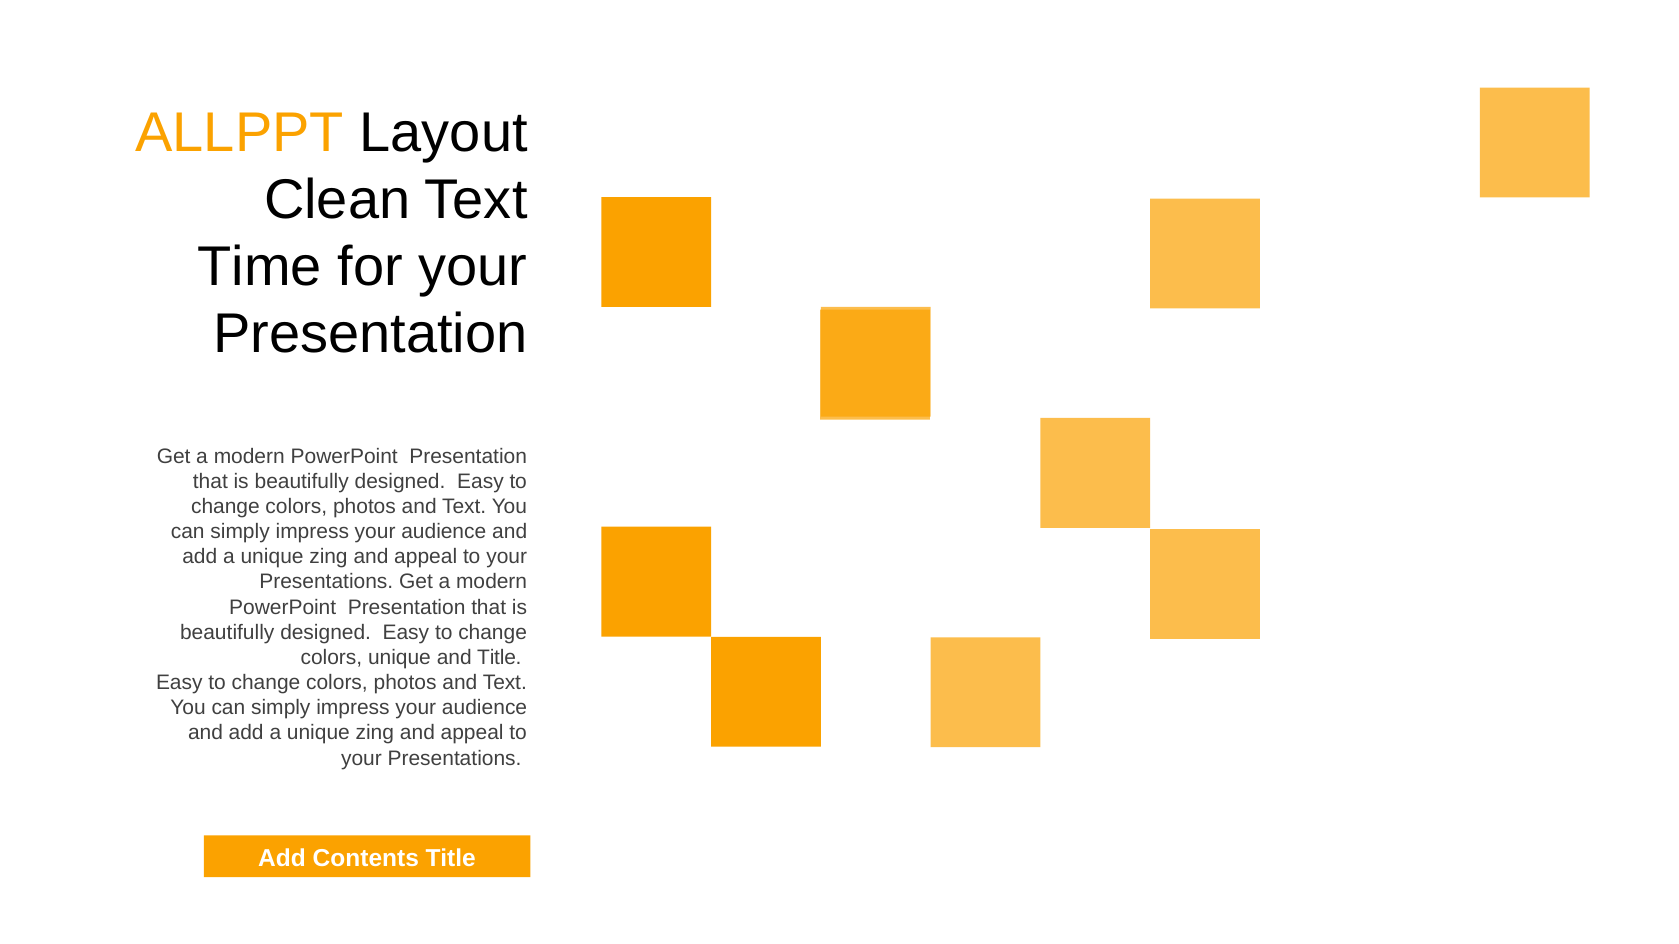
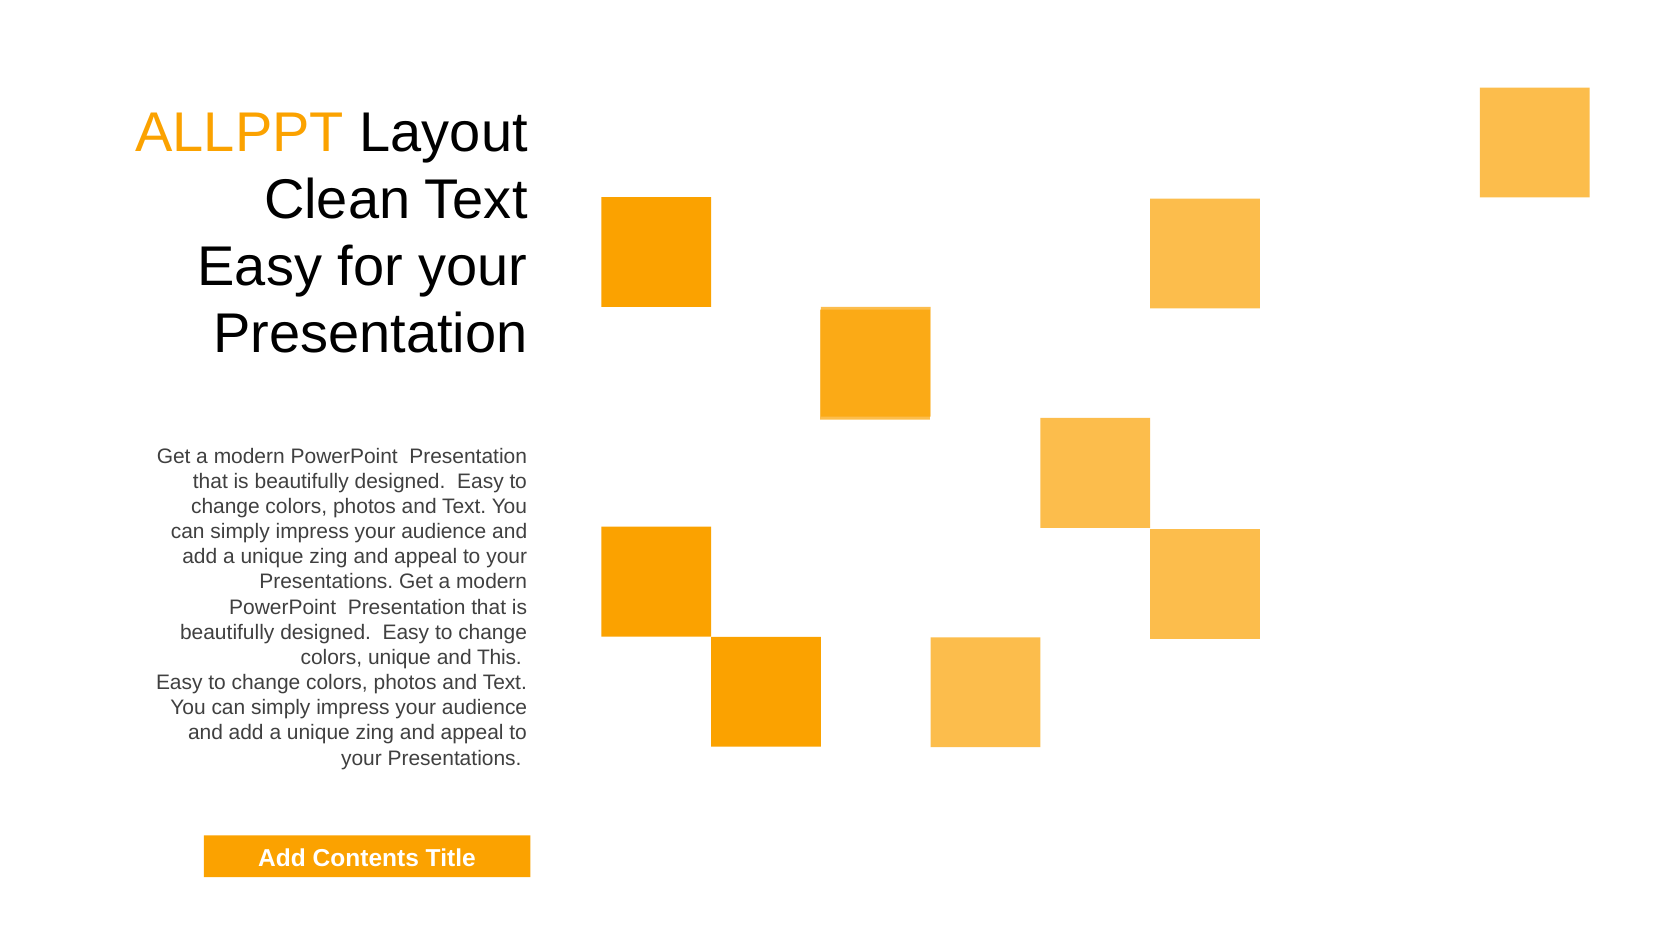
Time at (260, 267): Time -> Easy
and Title: Title -> This
